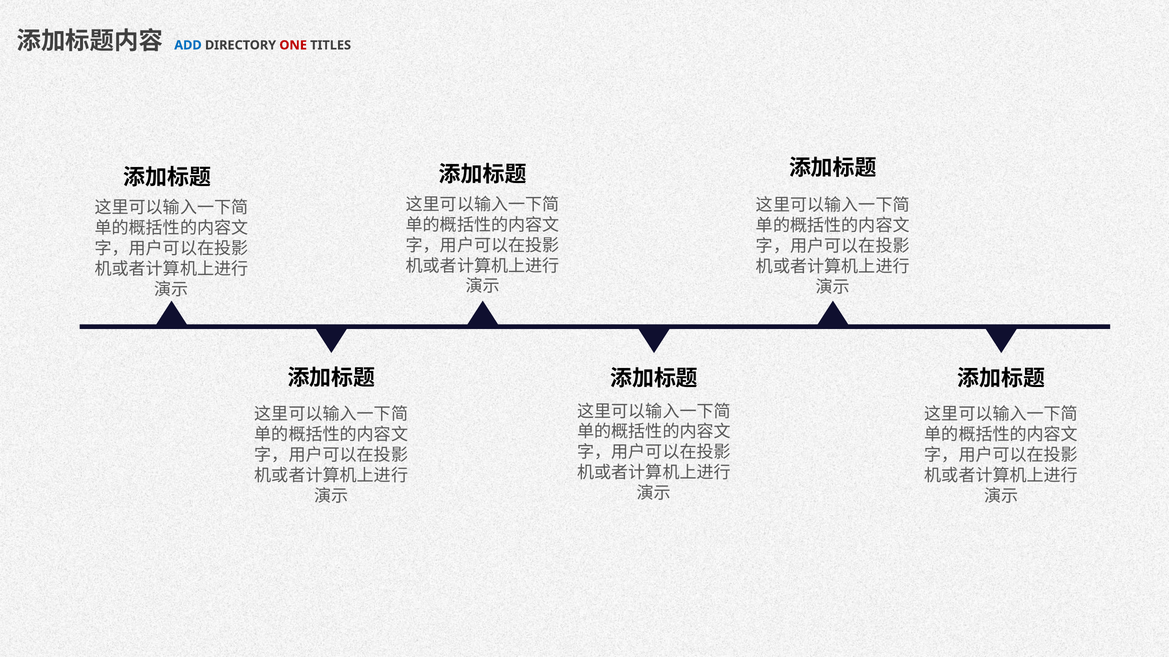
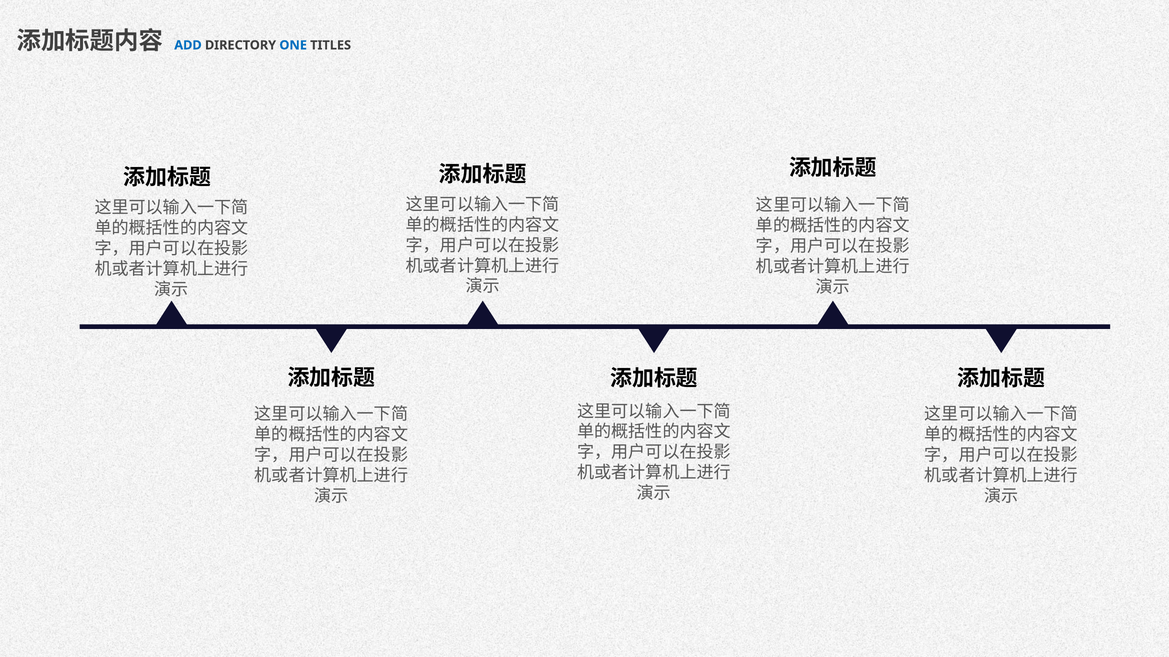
ONE colour: red -> blue
